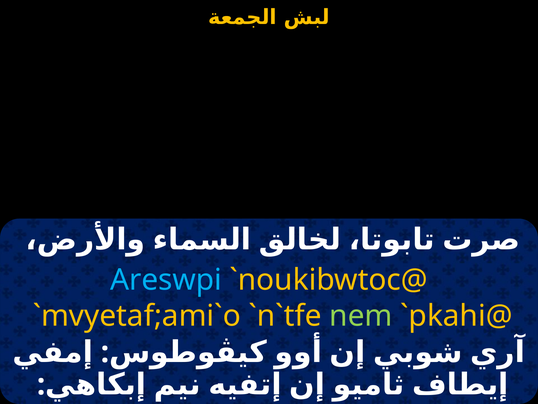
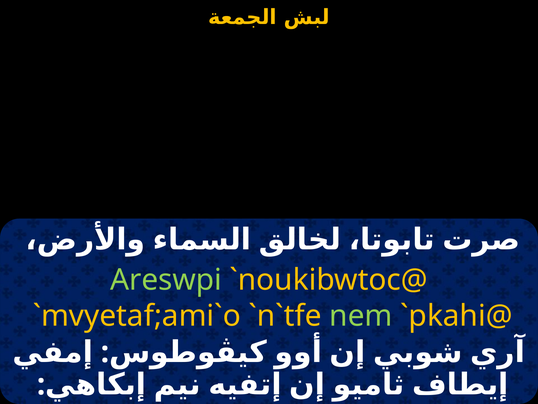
Areswpi colour: light blue -> light green
